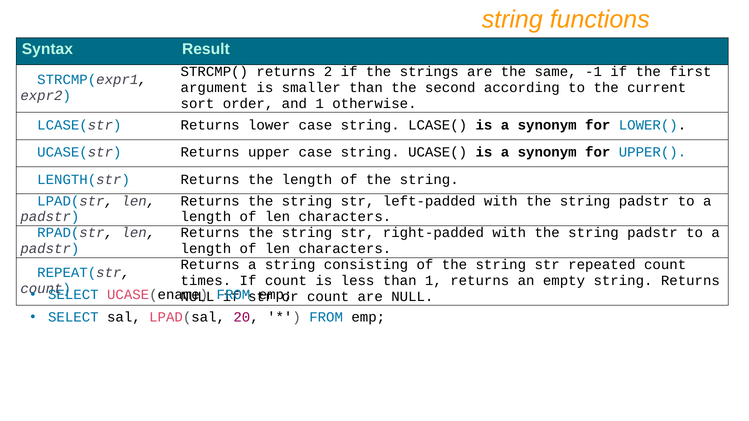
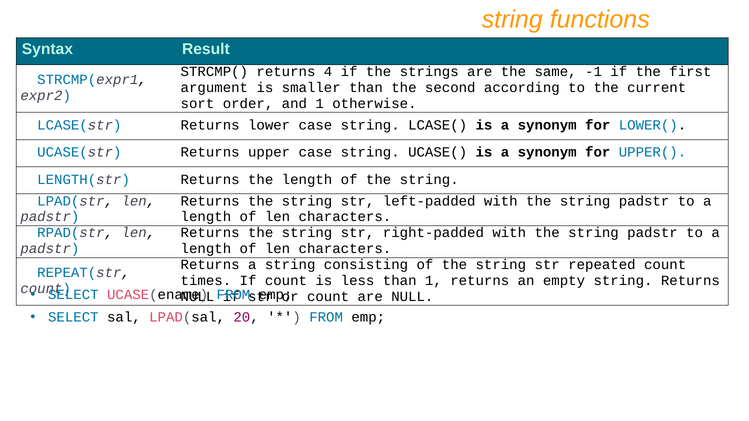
2: 2 -> 4
